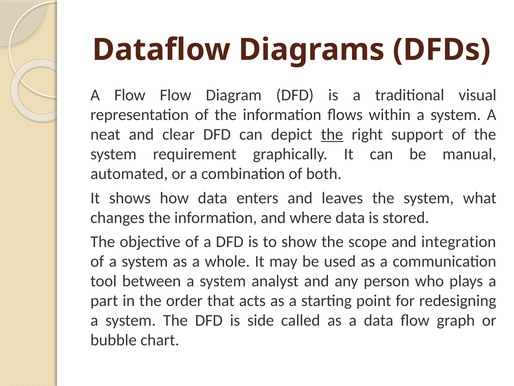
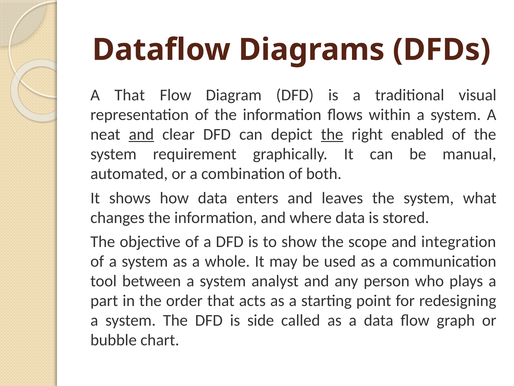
A Flow: Flow -> That
and at (141, 134) underline: none -> present
support: support -> enabled
